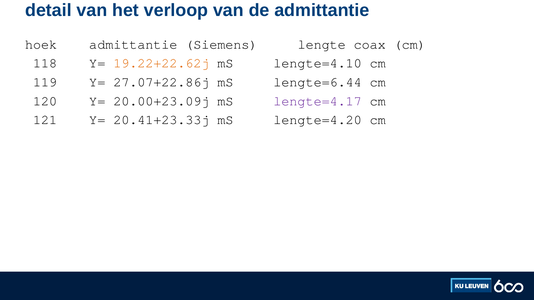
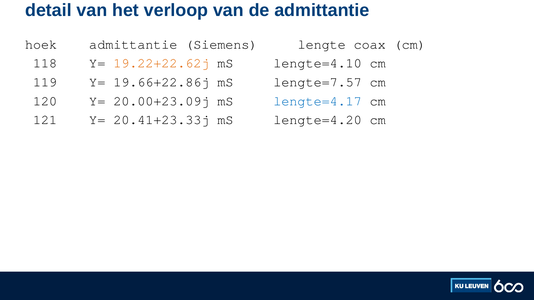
27.07+22.86j: 27.07+22.86j -> 19.66+22.86j
lengte=6.44: lengte=6.44 -> lengte=7.57
lengte=4.17 colour: purple -> blue
